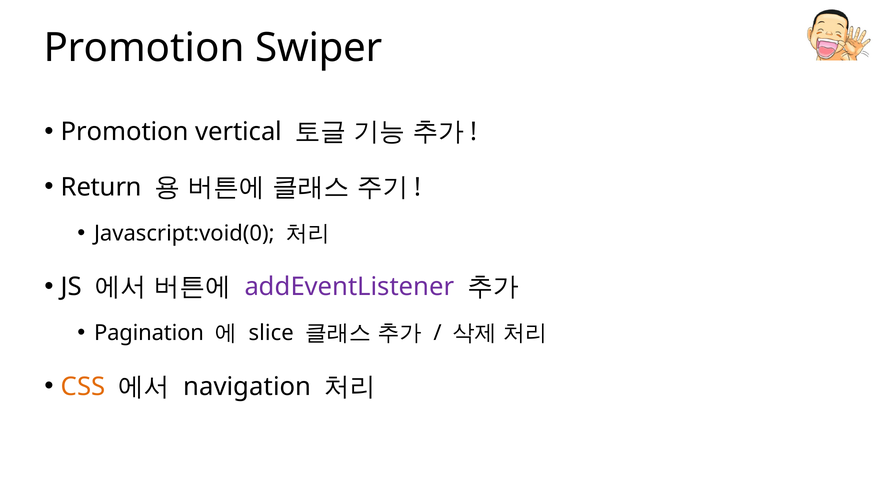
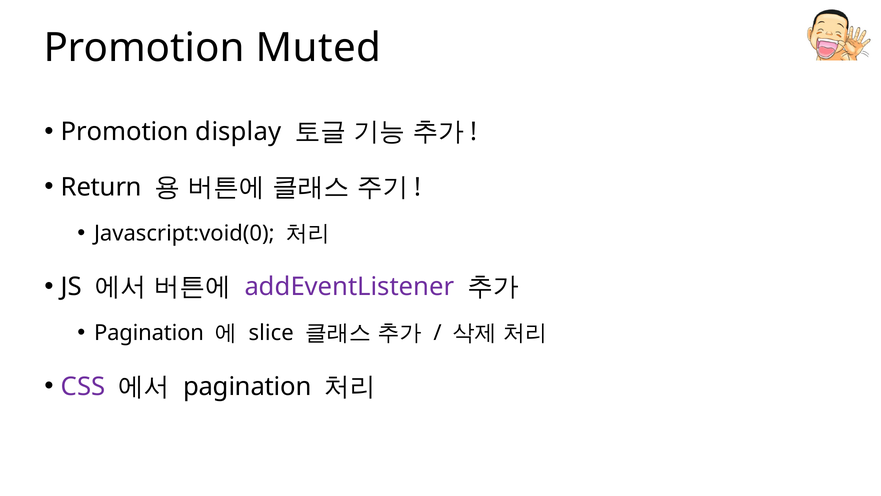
Swiper: Swiper -> Muted
vertical: vertical -> display
CSS colour: orange -> purple
navigation at (247, 386): navigation -> pagination
